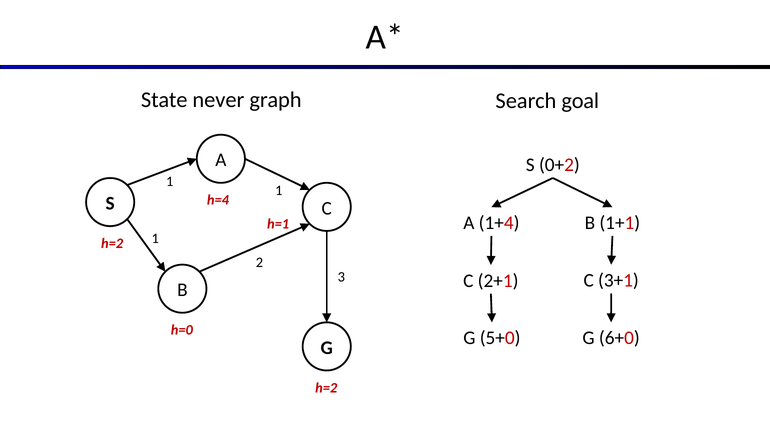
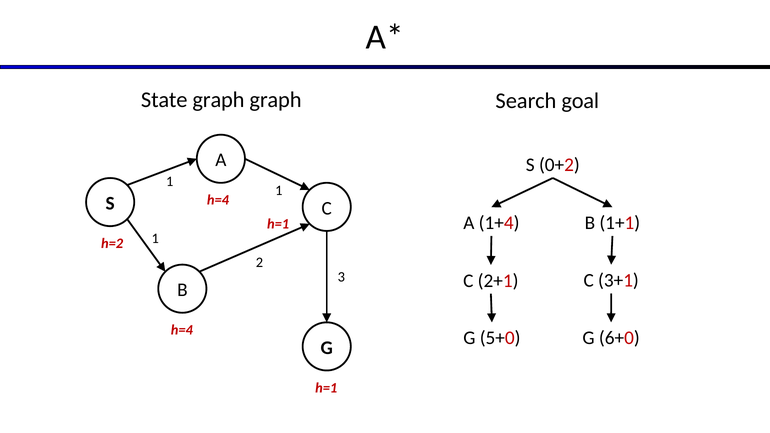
State never: never -> graph
h=0 at (182, 330): h=0 -> h=4
h=2 at (326, 388): h=2 -> h=1
